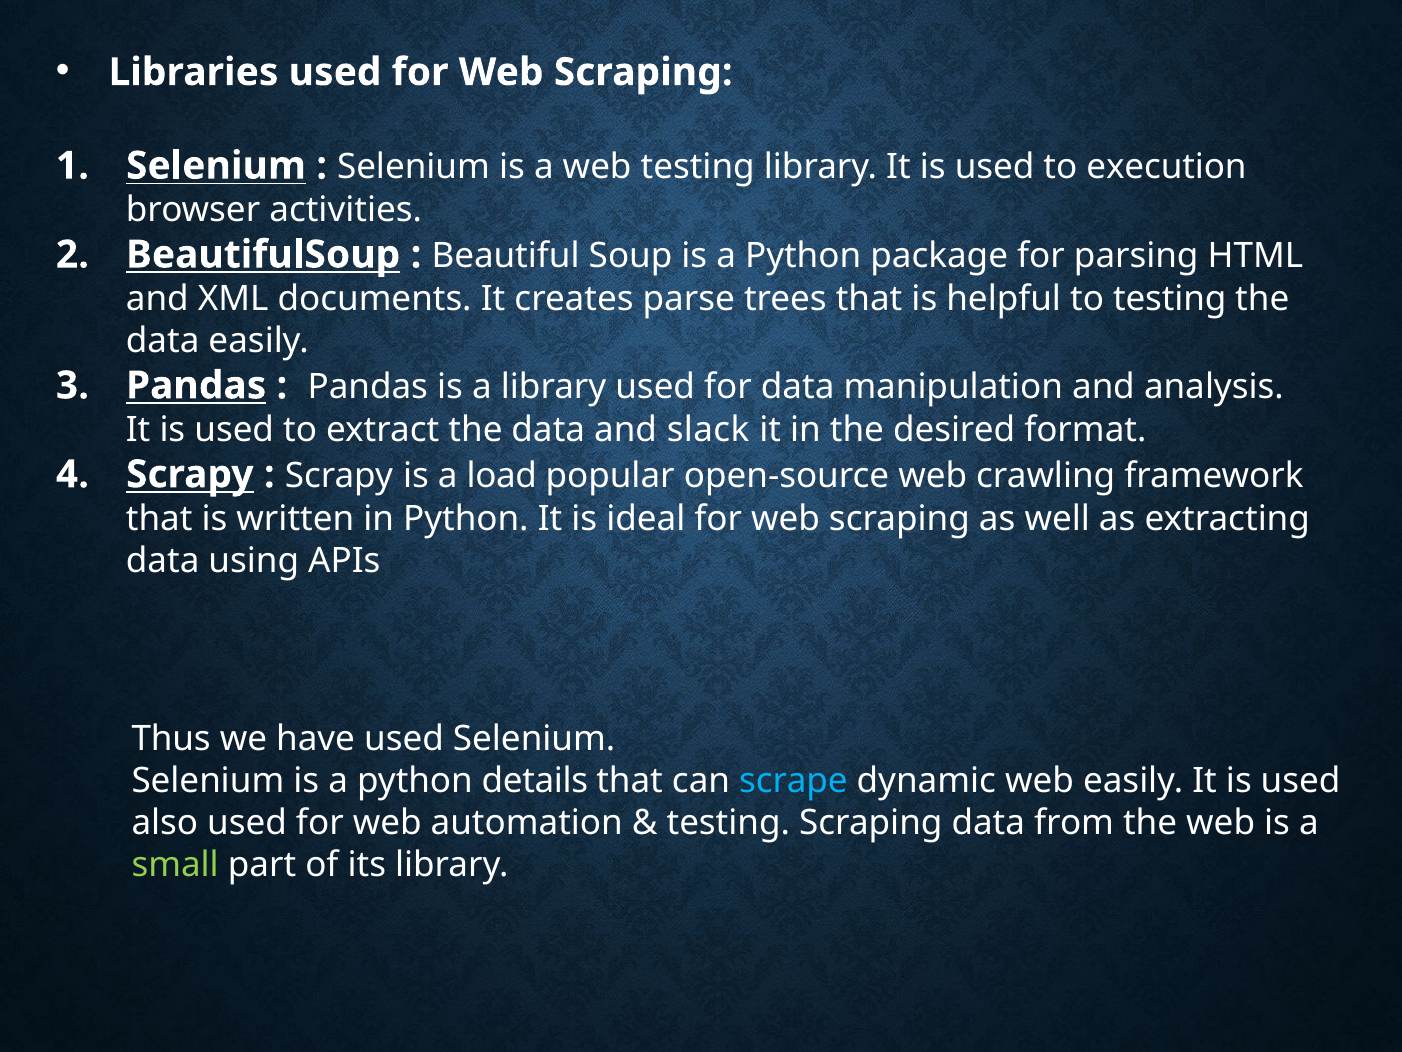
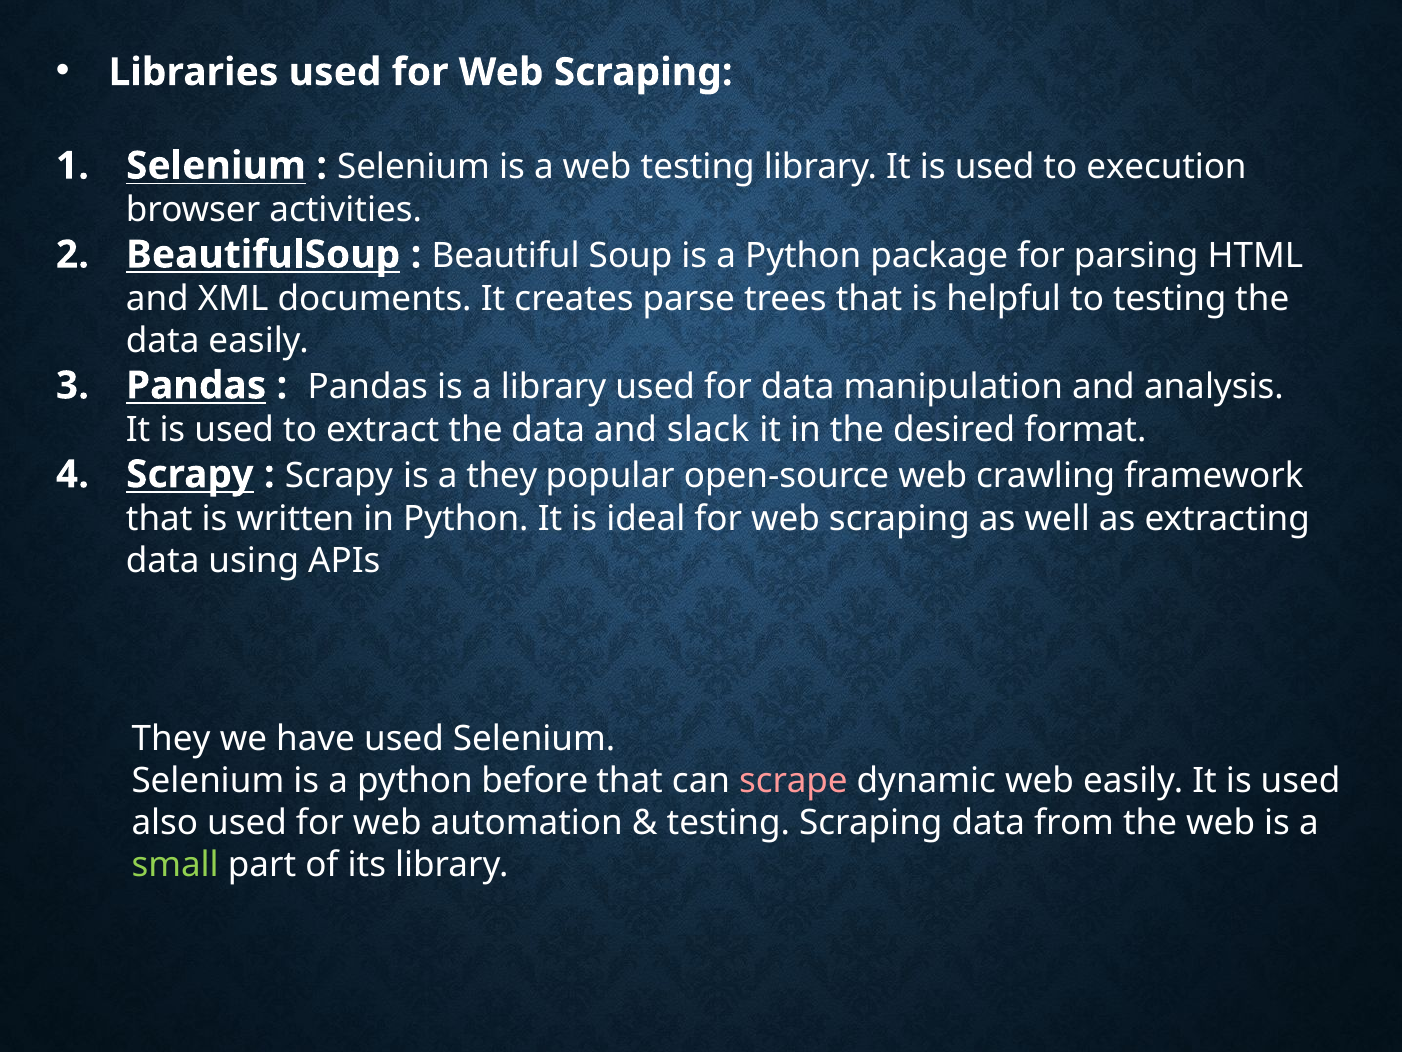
a load: load -> they
Thus at (171, 738): Thus -> They
details: details -> before
scrape colour: light blue -> pink
